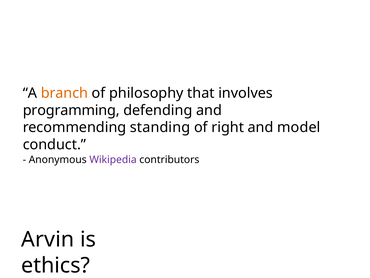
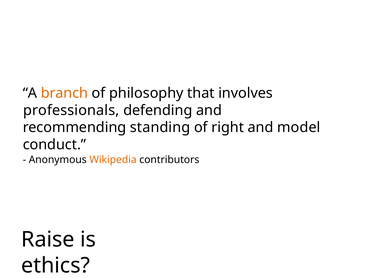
programming: programming -> professionals
Wikipedia colour: purple -> orange
Arvin: Arvin -> Raise
